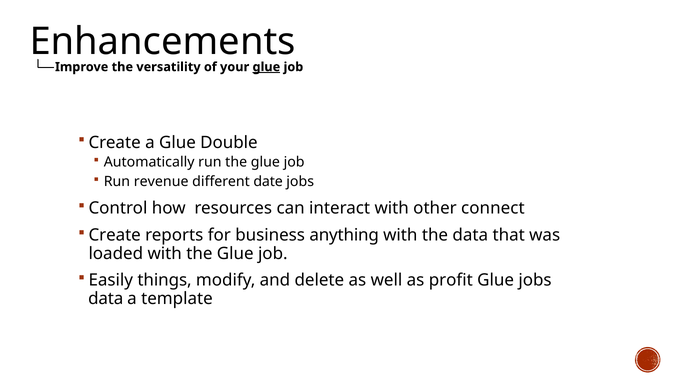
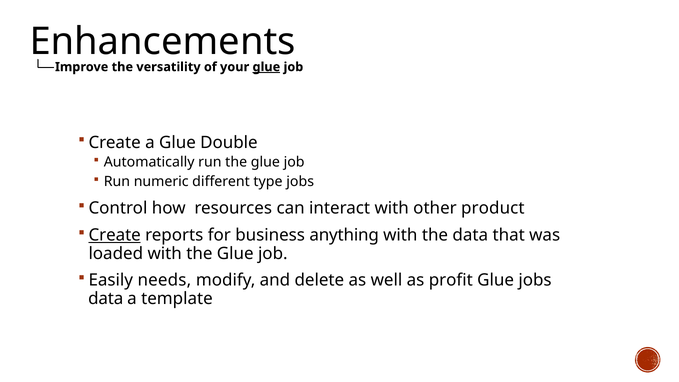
revenue: revenue -> numeric
date: date -> type
connect: connect -> product
Create at (115, 235) underline: none -> present
things: things -> needs
